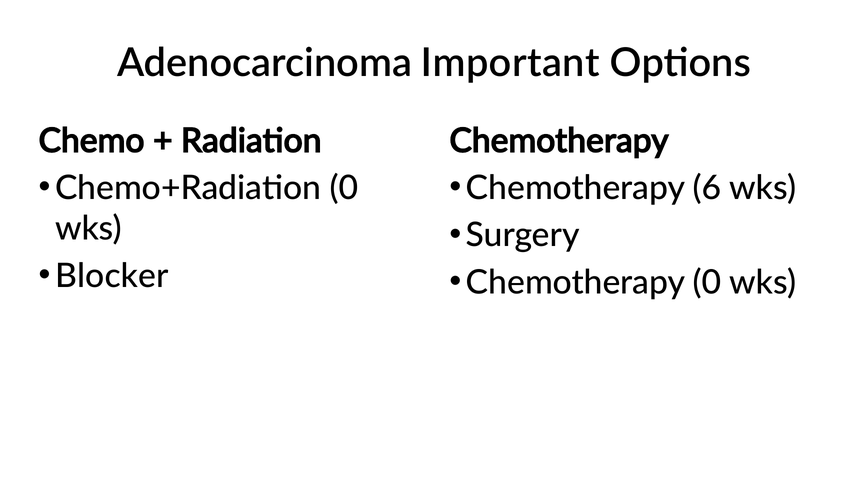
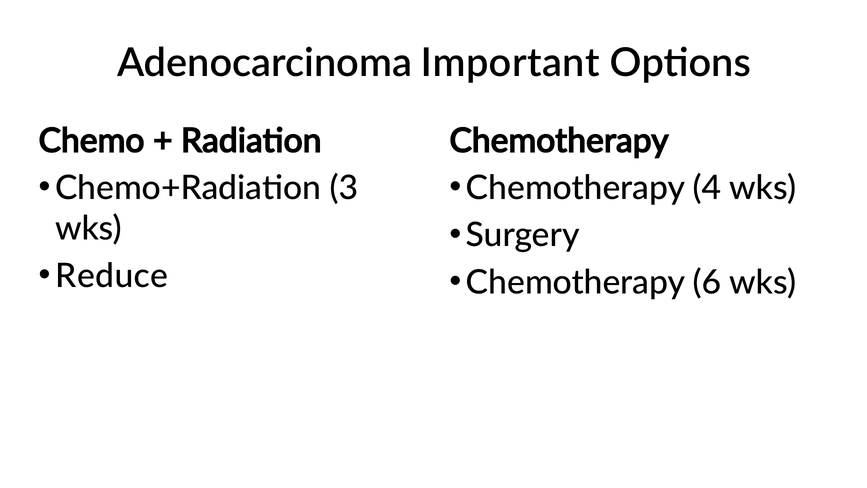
Chemo+Radiation 0: 0 -> 3
6: 6 -> 4
Blocker: Blocker -> Reduce
Chemotherapy 0: 0 -> 6
